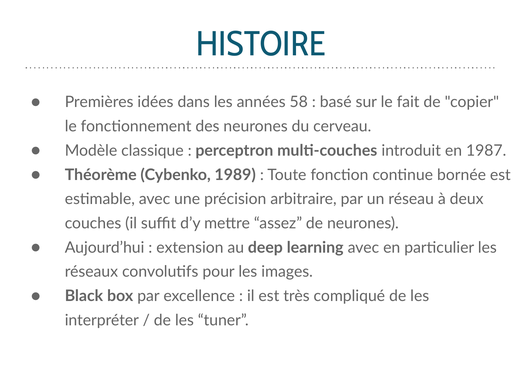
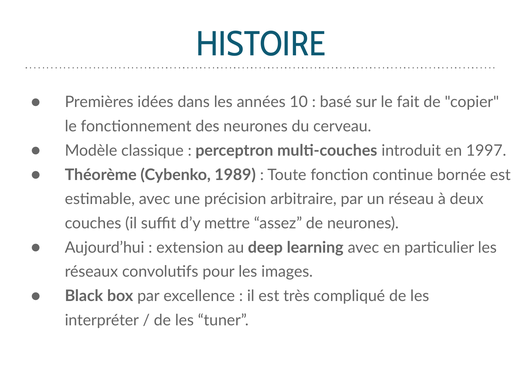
58: 58 -> 10
1987: 1987 -> 1997
